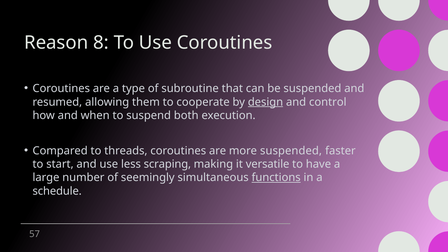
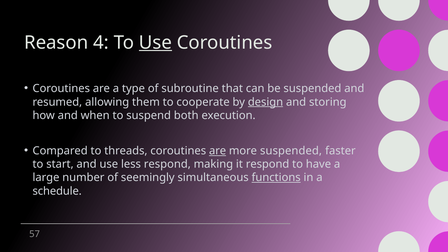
8: 8 -> 4
Use at (155, 43) underline: none -> present
control: control -> storing
are at (218, 151) underline: none -> present
less scraping: scraping -> respond
it versatile: versatile -> respond
